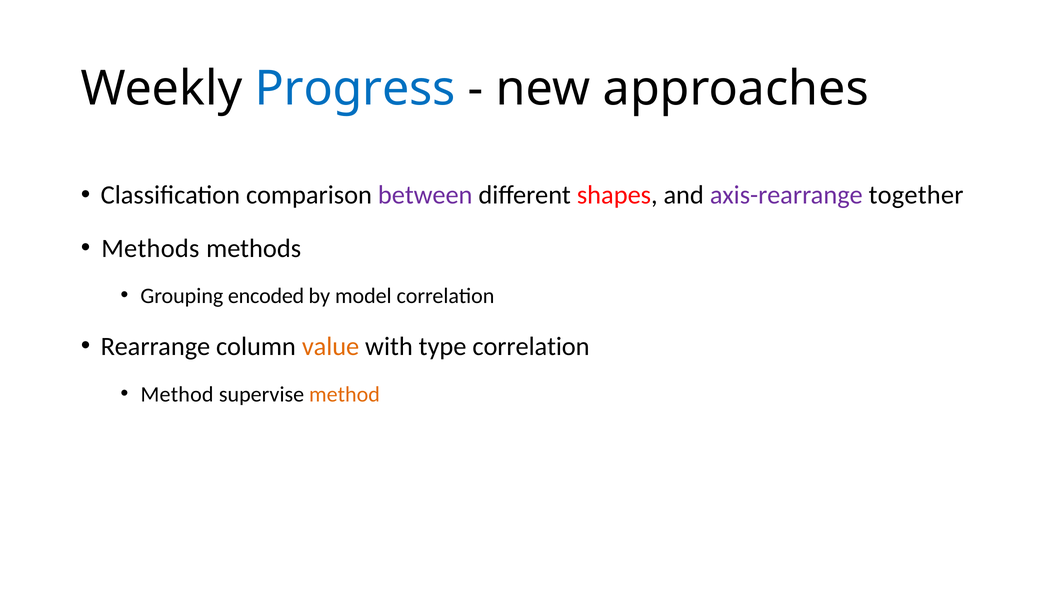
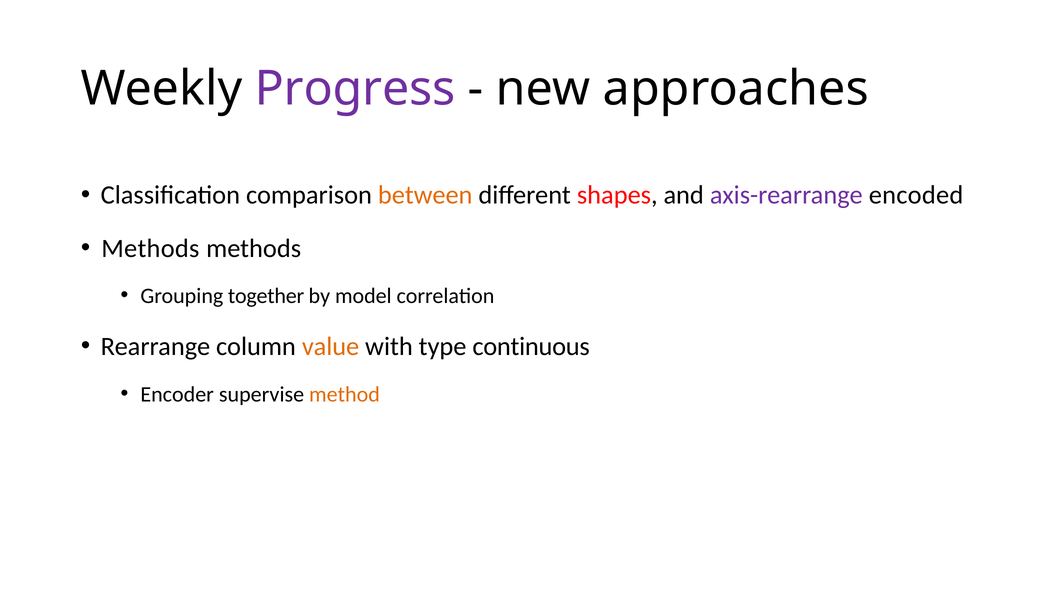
Progress colour: blue -> purple
between colour: purple -> orange
together: together -> encoded
encoded: encoded -> together
type correlation: correlation -> continuous
Method at (177, 394): Method -> Encoder
